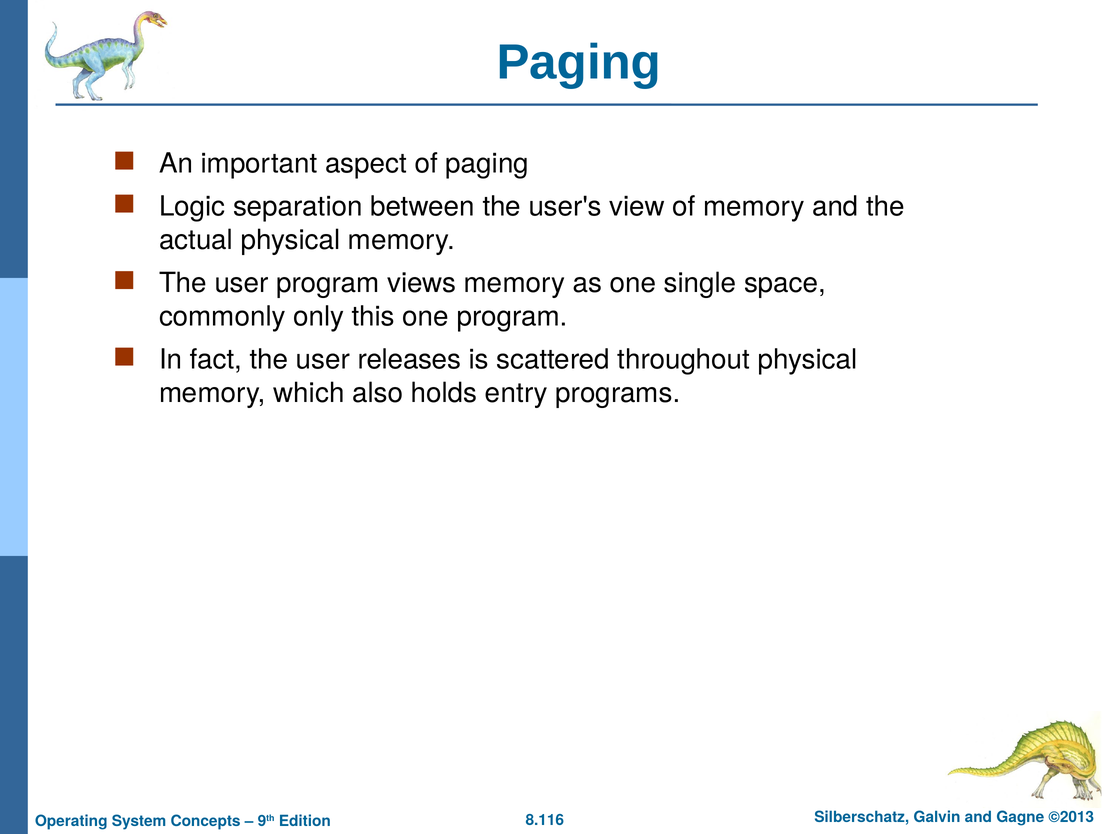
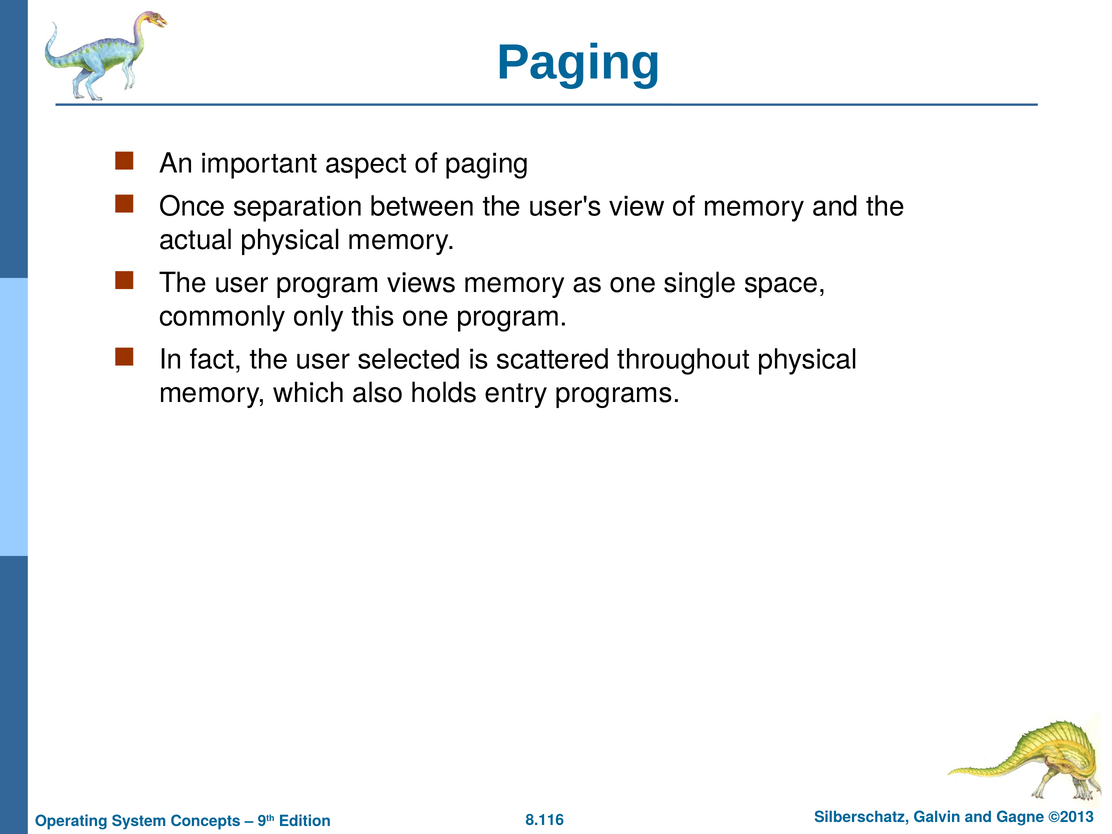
Logic: Logic -> Once
releases: releases -> selected
